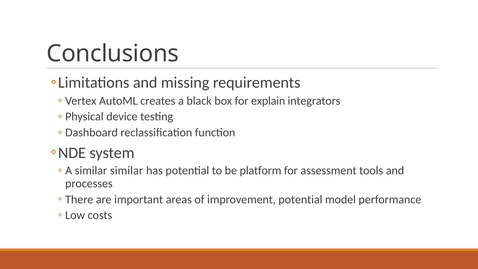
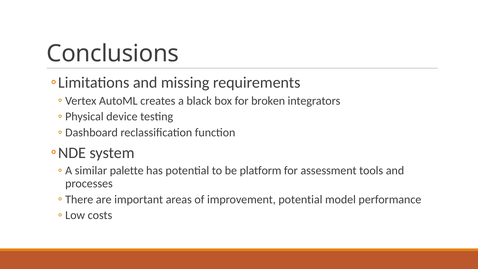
explain: explain -> broken
similar similar: similar -> palette
